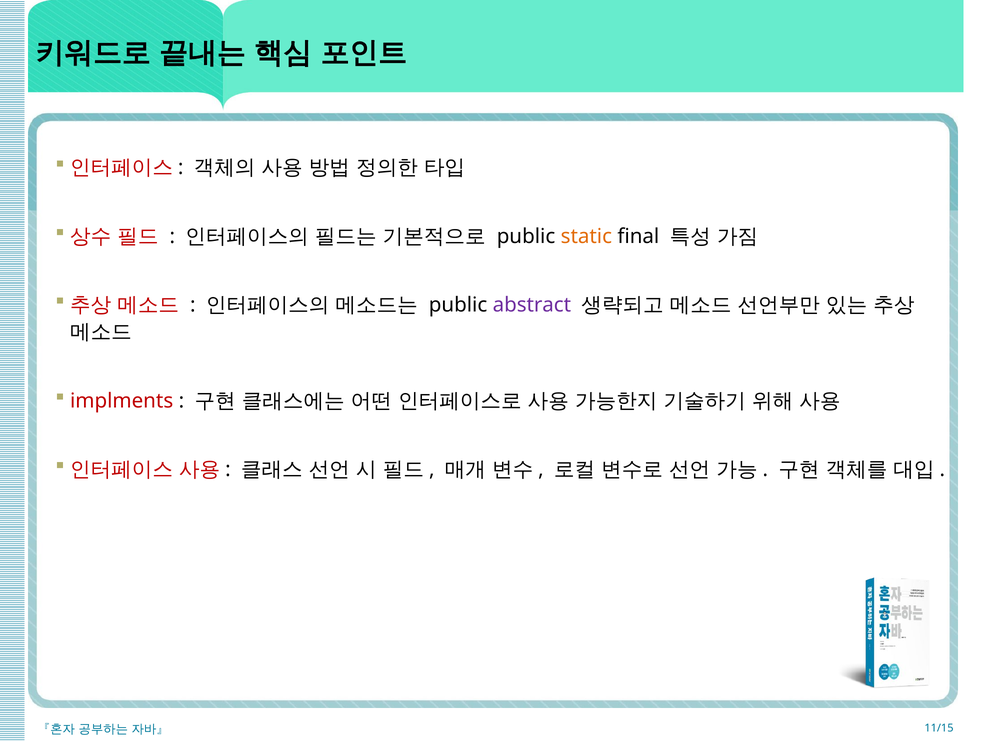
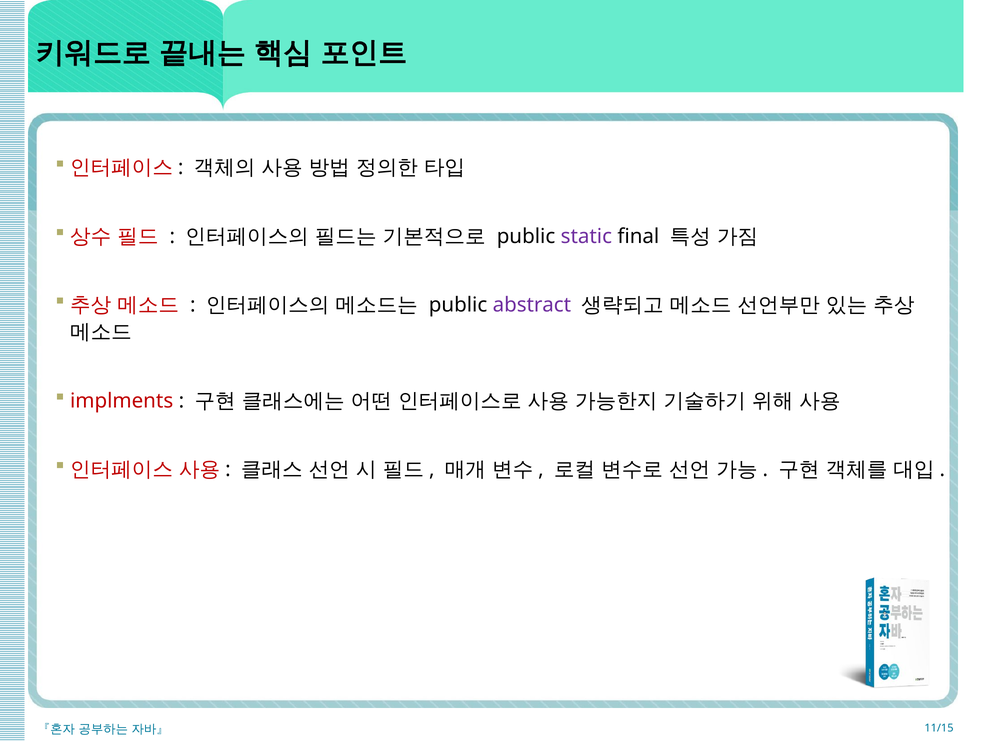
static colour: orange -> purple
